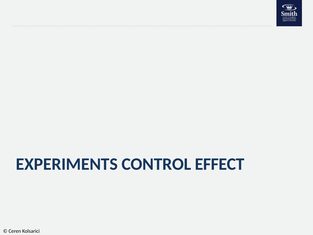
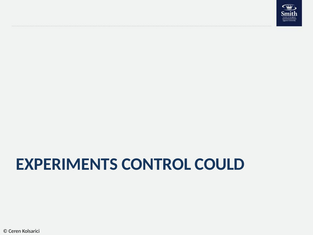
EFFECT: EFFECT -> COULD
